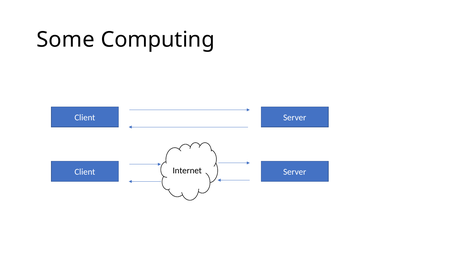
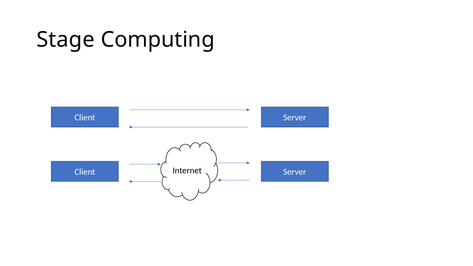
Some: Some -> Stage
